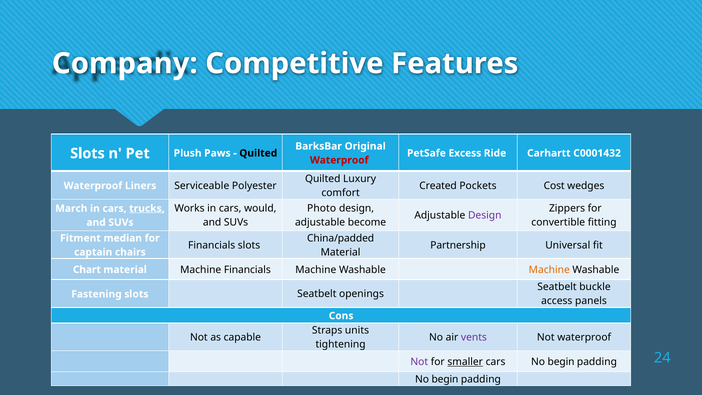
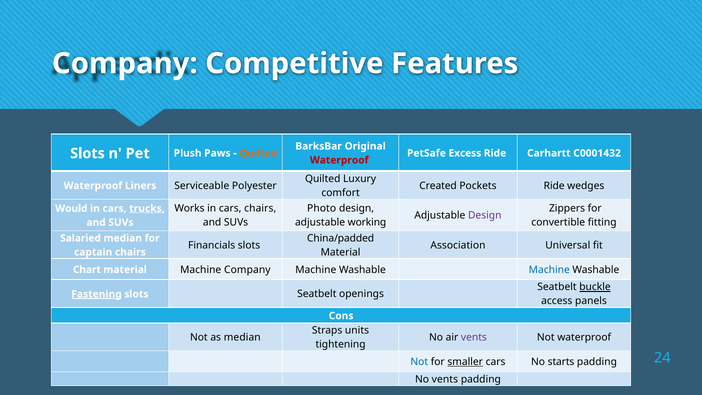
Quilted at (258, 153) colour: black -> orange
Pockets Cost: Cost -> Ride
cars would: would -> chairs
March: March -> Would
become: become -> working
Fitment: Fitment -> Salaried
Partnership: Partnership -> Association
Machine Financials: Financials -> Company
Machine at (549, 270) colour: orange -> blue
buckle underline: none -> present
Fastening underline: none -> present
as capable: capable -> median
Not at (419, 362) colour: purple -> blue
cars No begin: begin -> starts
begin at (445, 379): begin -> vents
